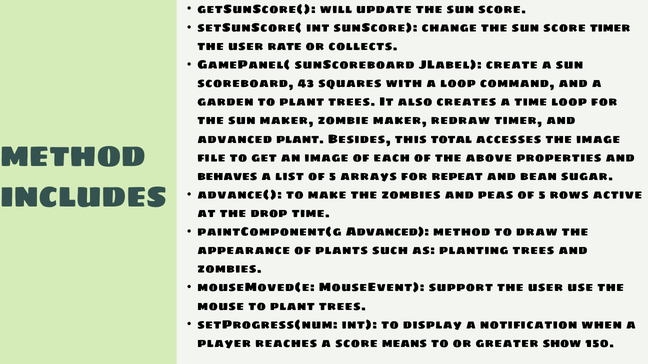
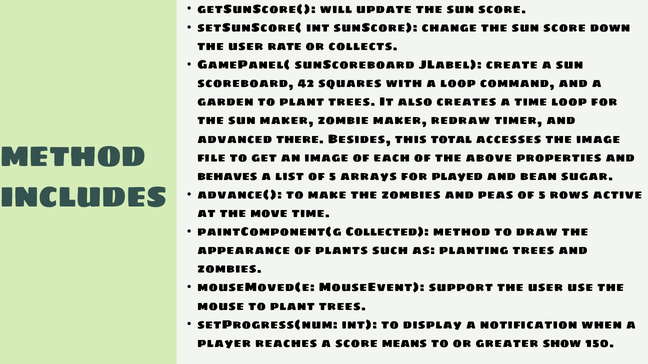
score timer: timer -> down
43: 43 -> 42
advanced plant: plant -> there
repeat: repeat -> played
drop: drop -> move
paintComponent(g Advanced: Advanced -> Collected
